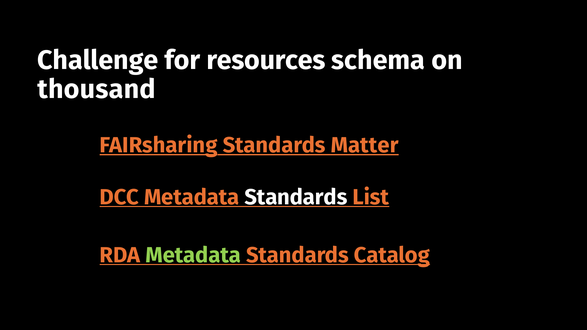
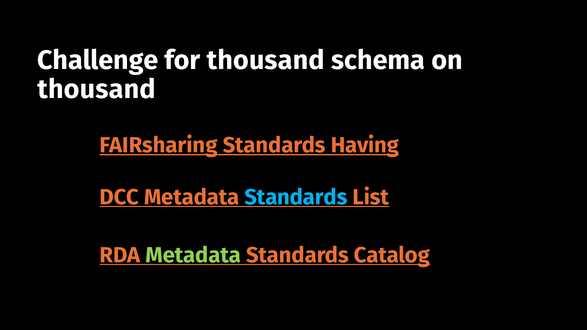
for resources: resources -> thousand
Matter: Matter -> Having
Standards at (296, 197) colour: white -> light blue
